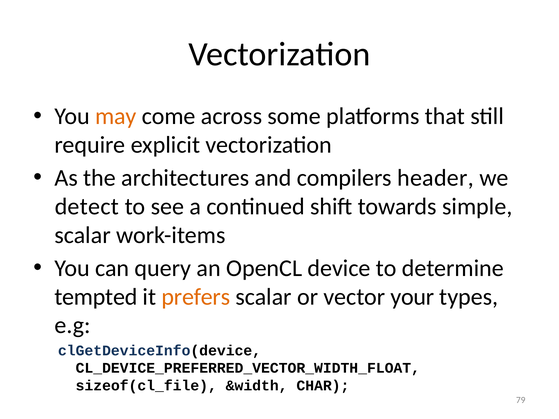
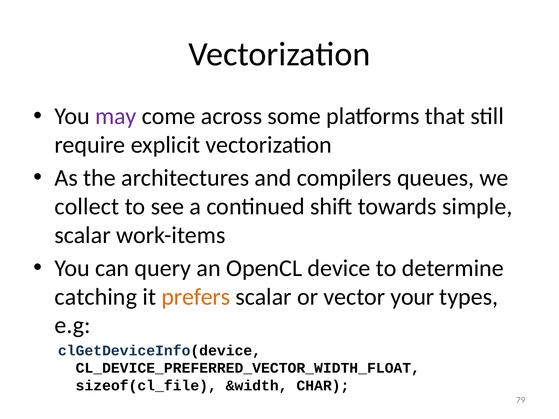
may colour: orange -> purple
header: header -> queues
detect: detect -> collect
tempted: tempted -> catching
